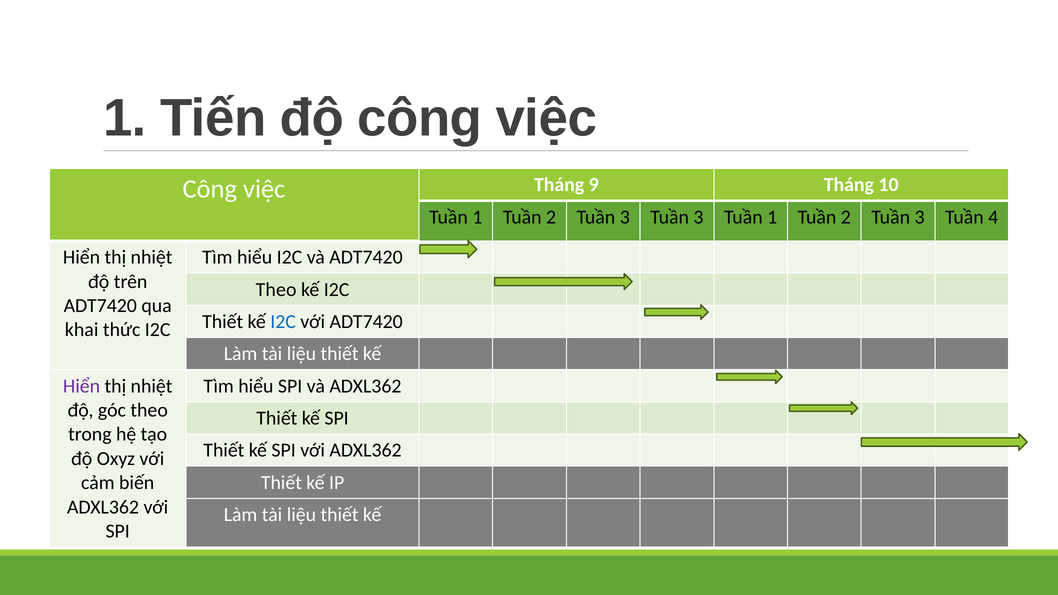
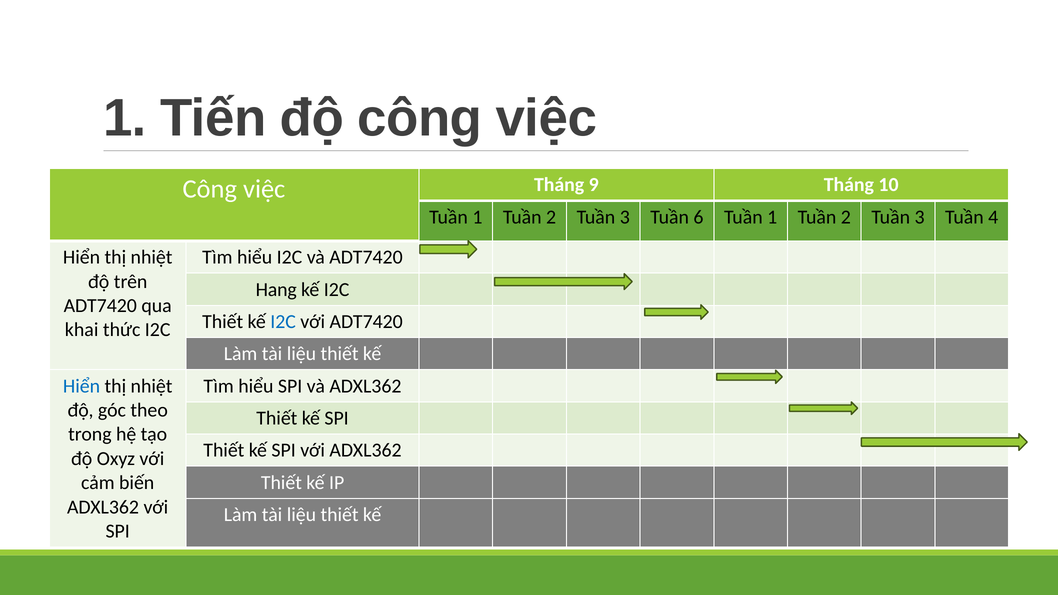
3 Tuần 3: 3 -> 6
Theo at (276, 290): Theo -> Hang
Hiển at (82, 386) colour: purple -> blue
